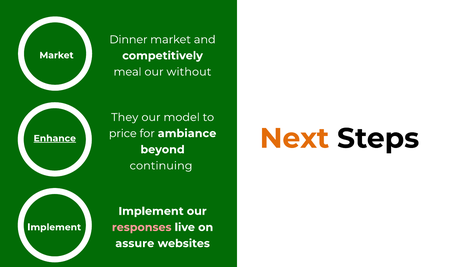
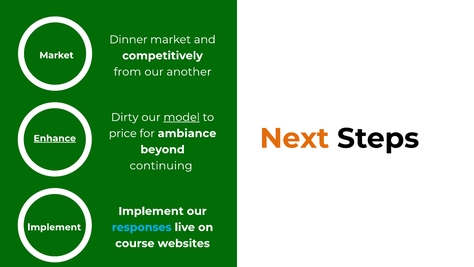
meal: meal -> from
without: without -> another
They: They -> Dirty
model underline: none -> present
responses colour: pink -> light blue
assure: assure -> course
